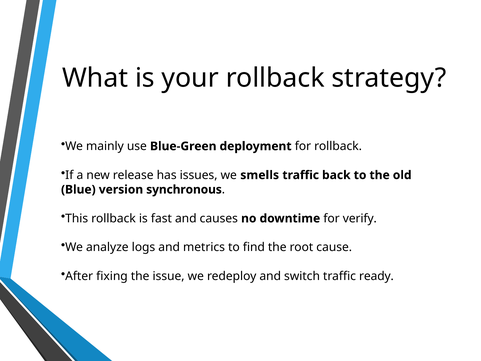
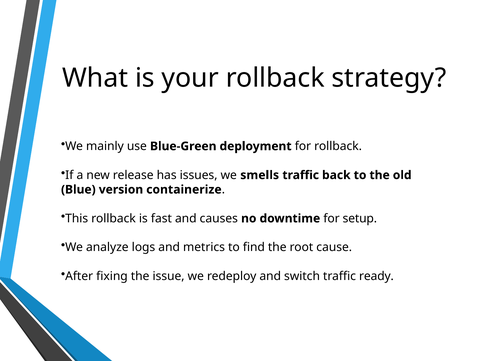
synchronous: synchronous -> containerize
verify: verify -> setup
